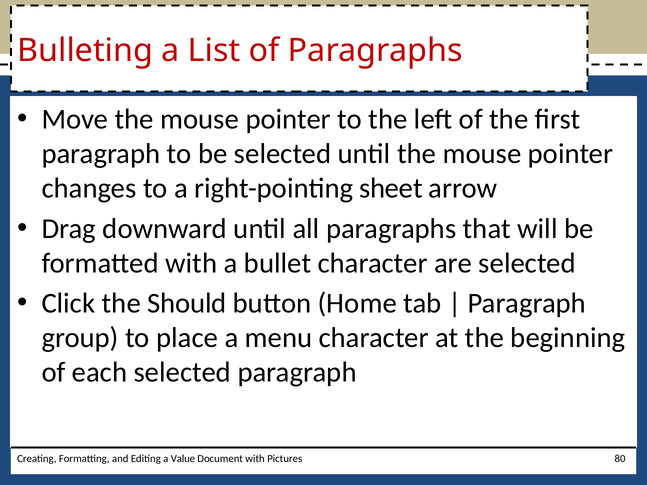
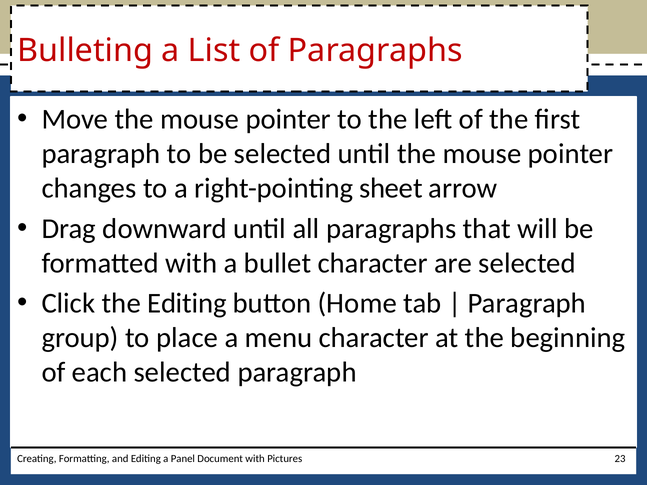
the Should: Should -> Editing
Value: Value -> Panel
80: 80 -> 23
